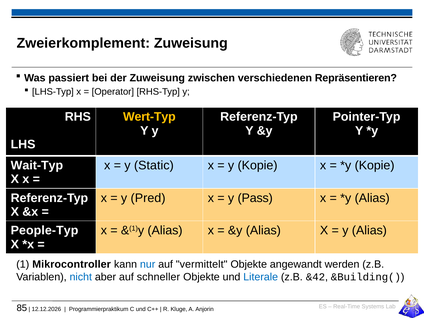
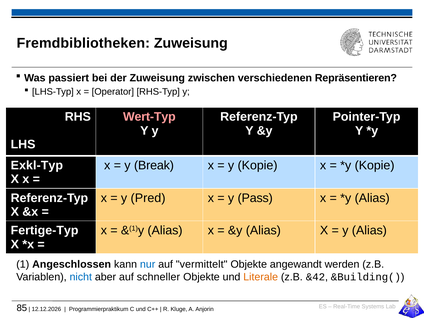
Zweierkomplement: Zweierkomplement -> Fremdbibliotheken
Wert-Typ colour: yellow -> pink
Wait-Typ: Wait-Typ -> Exkl-Typ
Static: Static -> Break
People-Typ: People-Typ -> Fertige-Typ
Mikrocontroller: Mikrocontroller -> Angeschlossen
Literale colour: blue -> orange
